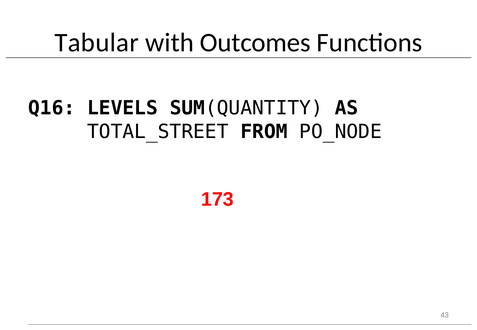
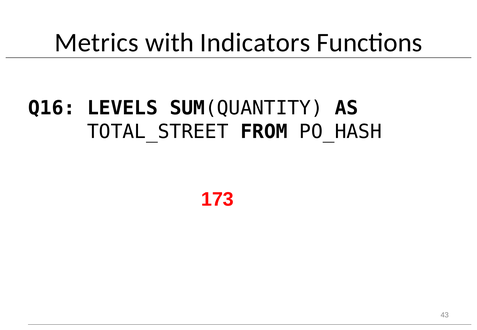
Tabular: Tabular -> Metrics
Outcomes: Outcomes -> Indicators
PO_NODE: PO_NODE -> PO_HASH
